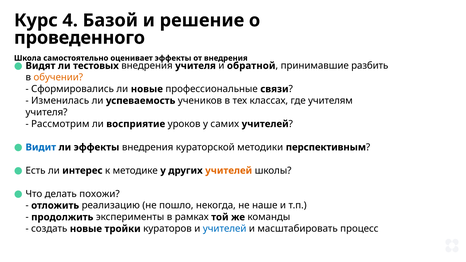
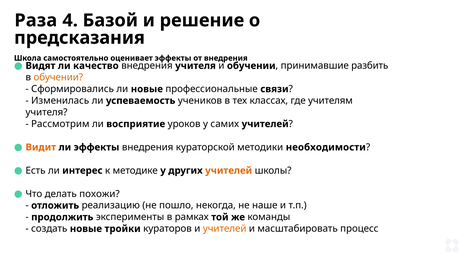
Курс: Курс -> Раза
проведенного: проведенного -> предсказания
тестовых: тестовых -> качество
и обратной: обратной -> обучении
Видит colour: blue -> orange
перспективным: перспективным -> необходимости
учителей at (225, 229) colour: blue -> orange
